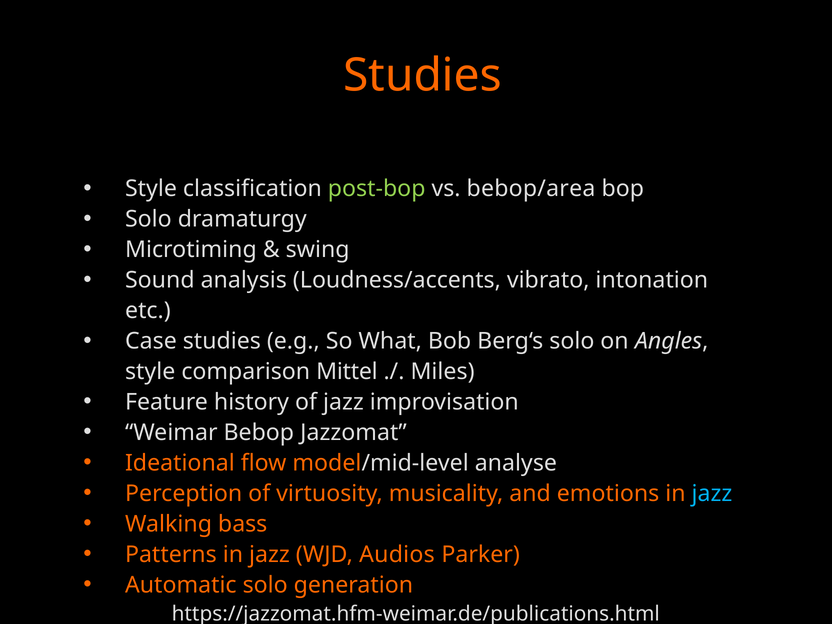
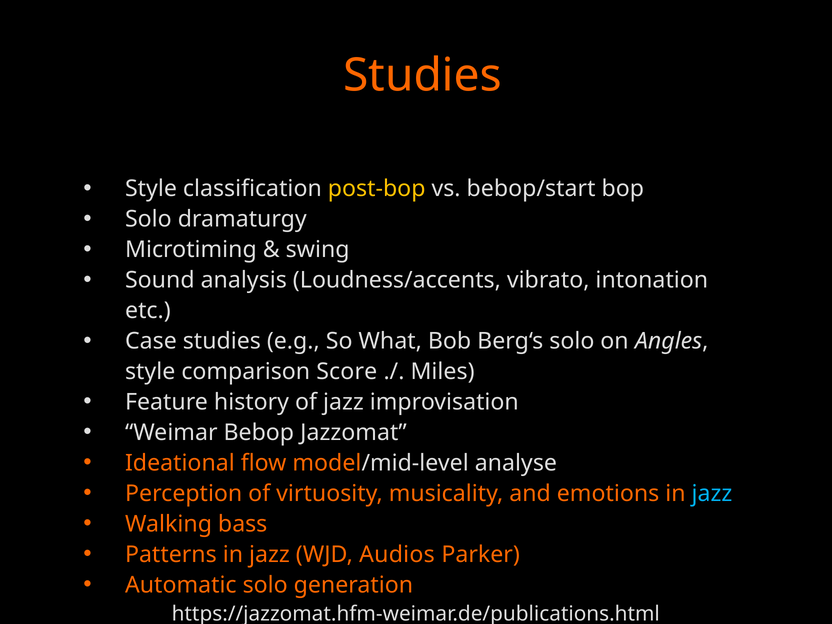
post-bop colour: light green -> yellow
bebop/area: bebop/area -> bebop/start
Mittel: Mittel -> Score
